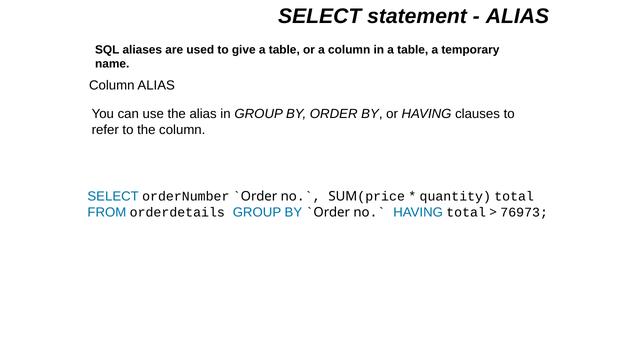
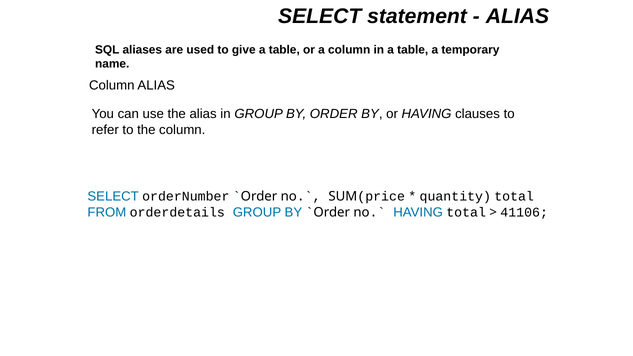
76973: 76973 -> 41106
